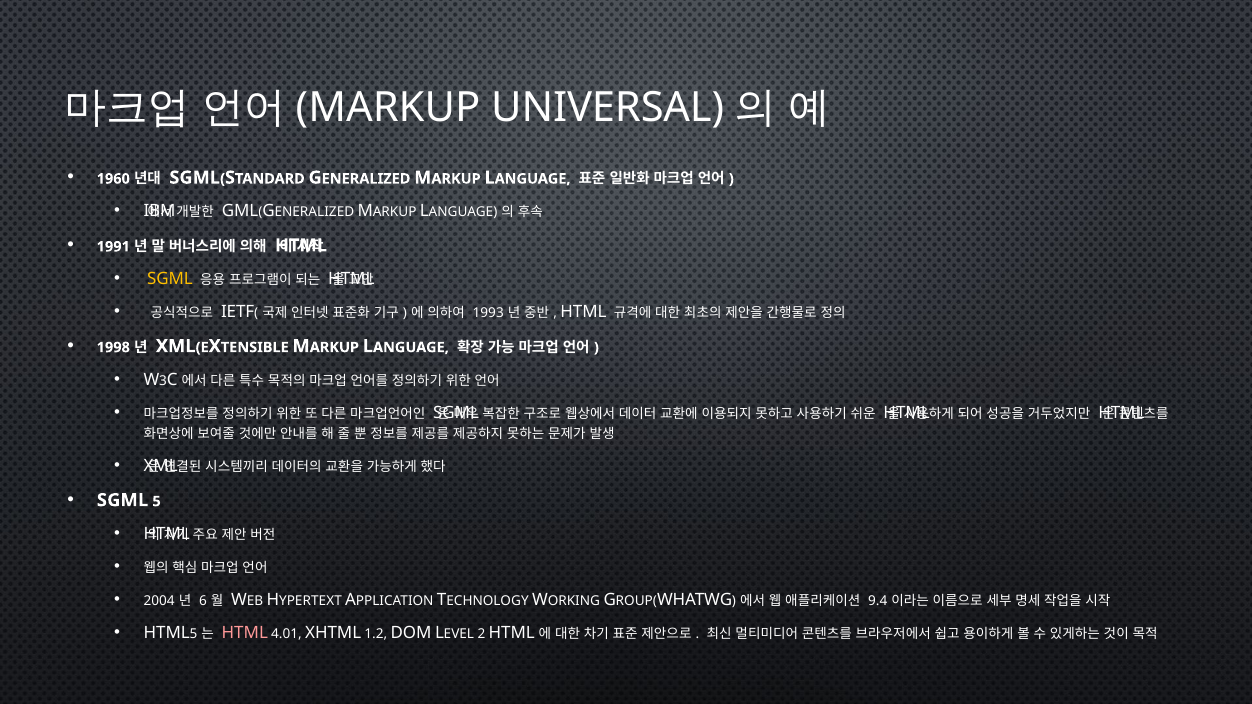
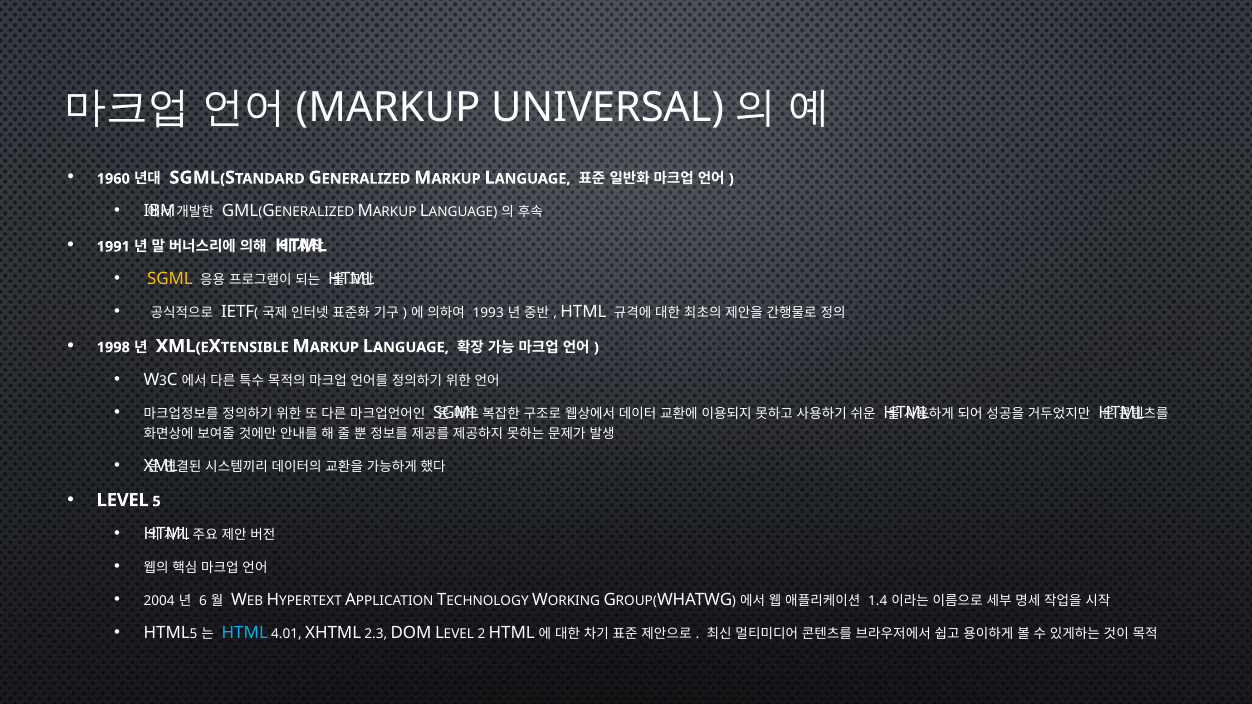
SGML at (123, 500): SGML -> LEVEL
9.4: 9.4 -> 1.4
HTML at (245, 633) colour: pink -> light blue
1.2: 1.2 -> 2.3
